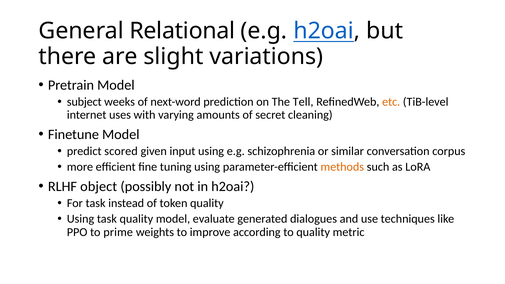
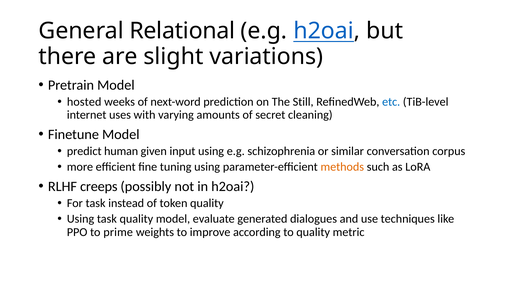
subject: subject -> hosted
Tell: Tell -> Still
etc colour: orange -> blue
scored: scored -> human
object: object -> creeps
